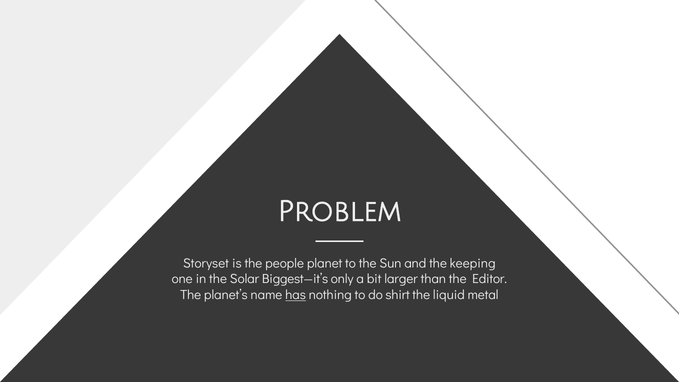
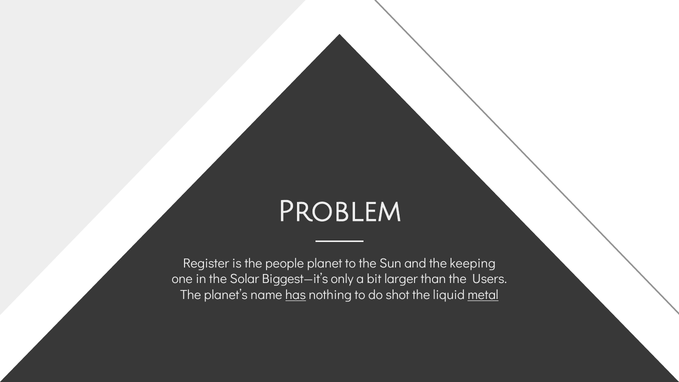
Storyset: Storyset -> Register
Editor: Editor -> Users
shirt: shirt -> shot
metal underline: none -> present
